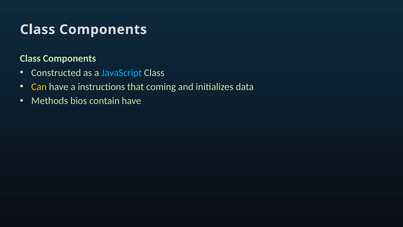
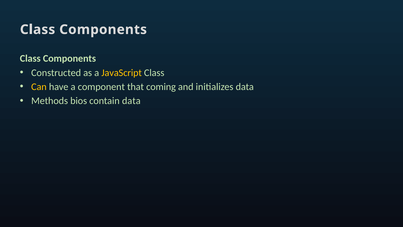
JavaScript colour: light blue -> yellow
instructions: instructions -> component
contain have: have -> data
